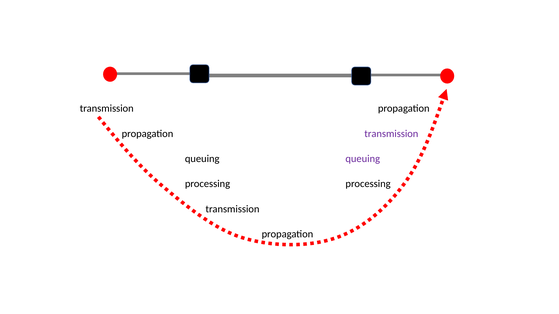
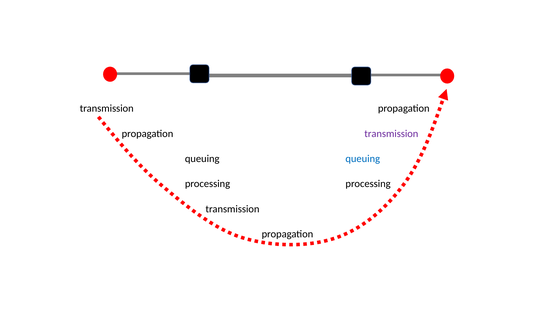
queuing at (363, 159) colour: purple -> blue
